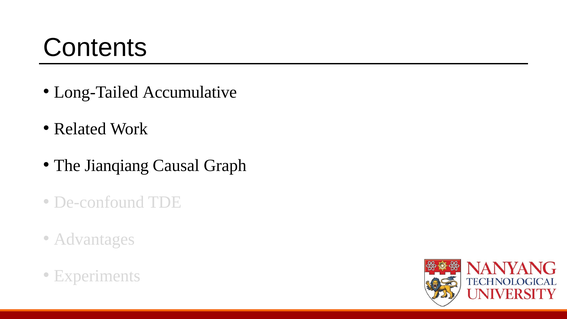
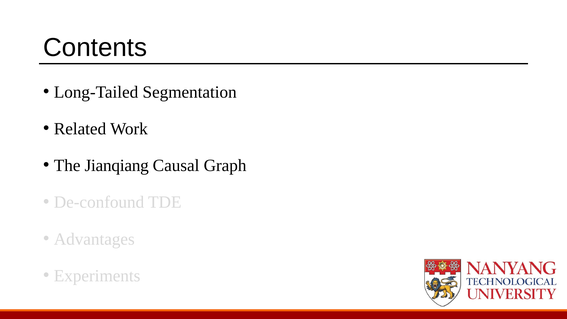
Accumulative: Accumulative -> Segmentation
